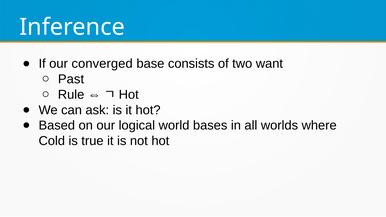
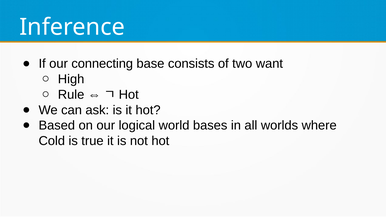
converged: converged -> connecting
Past: Past -> High
